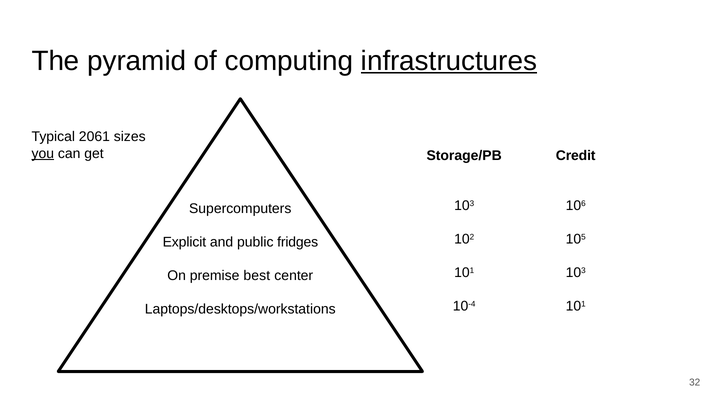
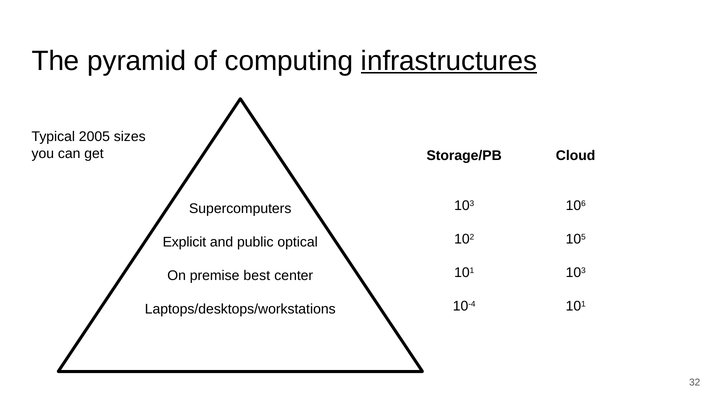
2061: 2061 -> 2005
you underline: present -> none
Credit: Credit -> Cloud
fridges: fridges -> optical
